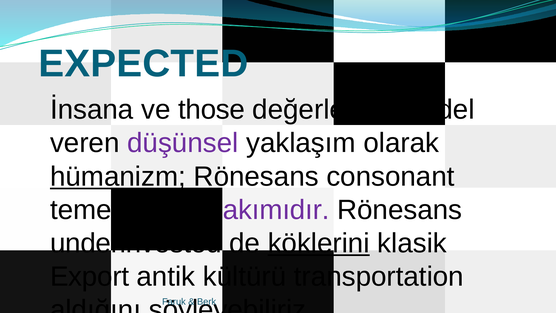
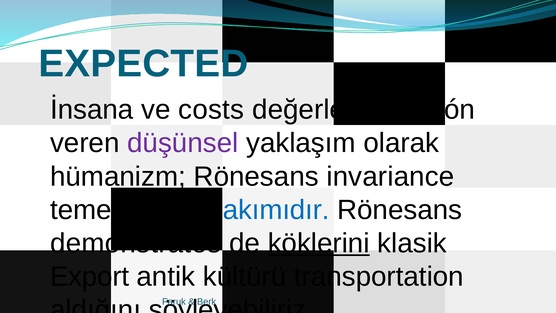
those: those -> costs
model: model -> ladrón
hümanizm underline: present -> none
consonant: consonant -> invariance
akımıdır colour: purple -> blue
underinvested: underinvested -> demonstrates
